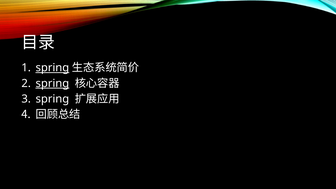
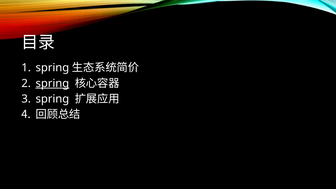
spring at (52, 68) underline: present -> none
